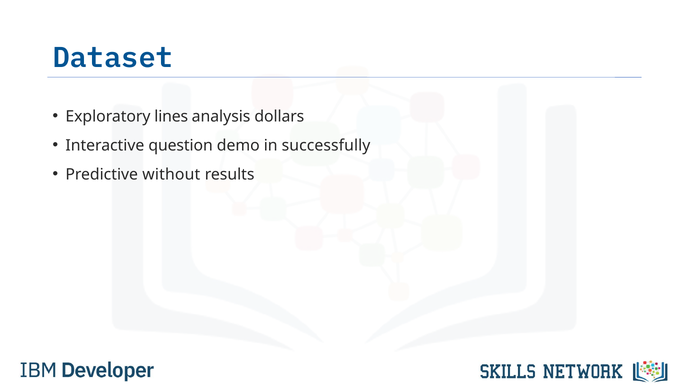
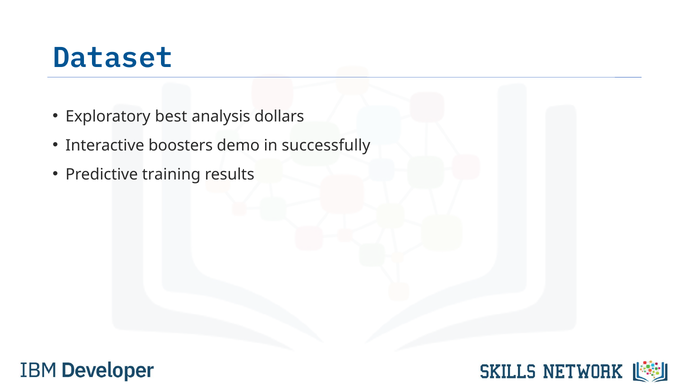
lines: lines -> best
question: question -> boosters
without: without -> training
